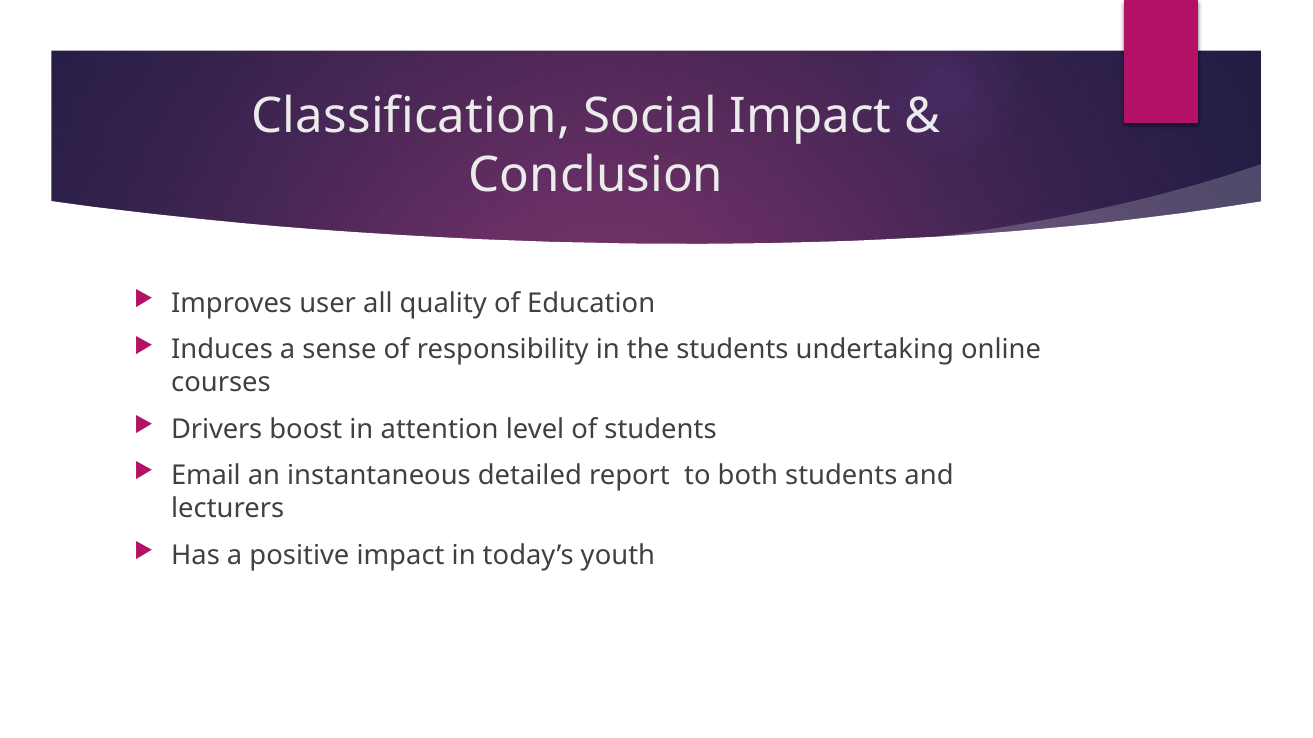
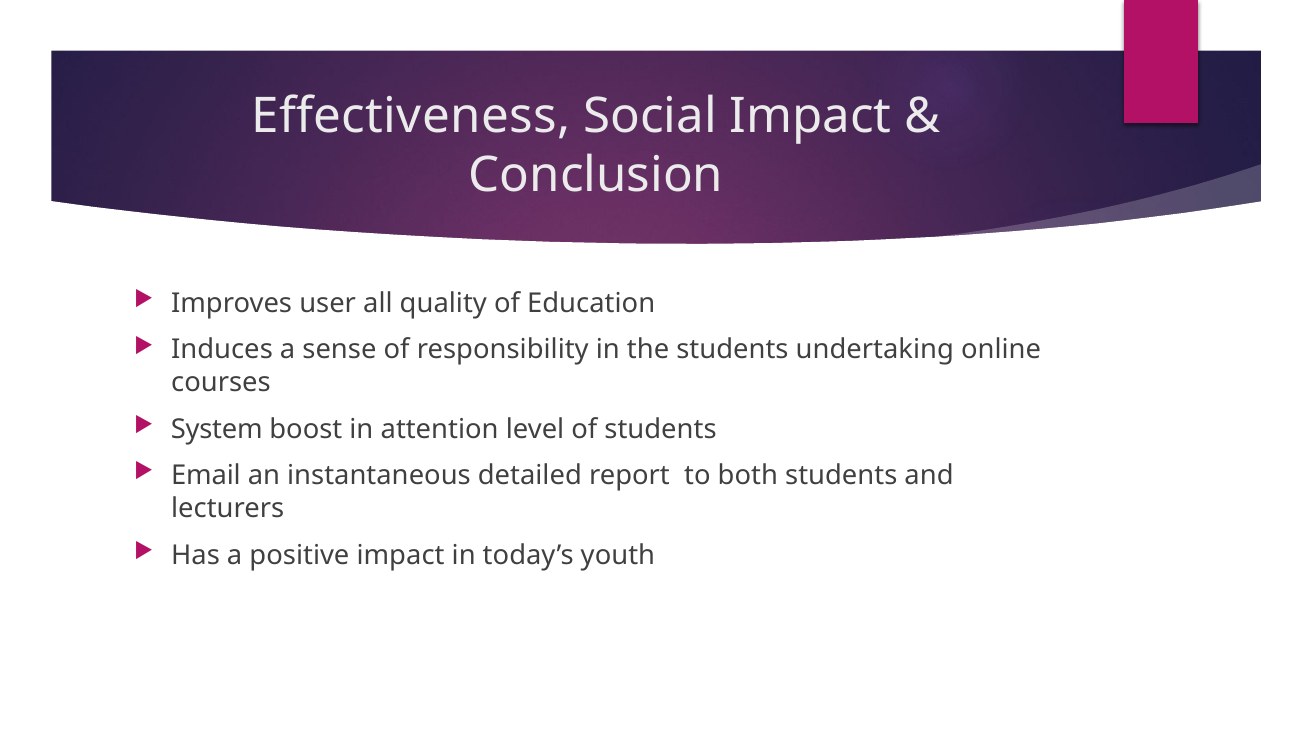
Classification: Classification -> Effectiveness
Drivers: Drivers -> System
